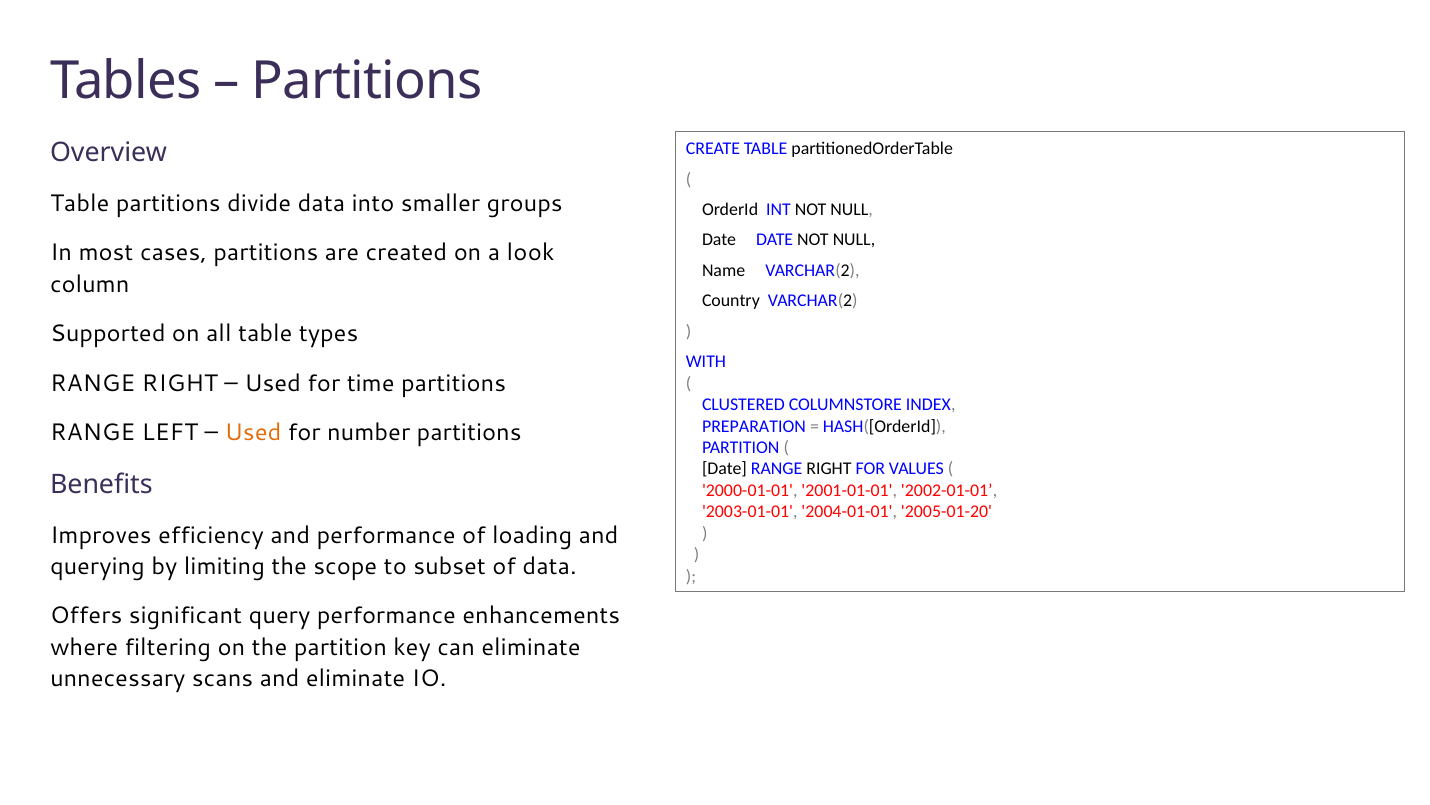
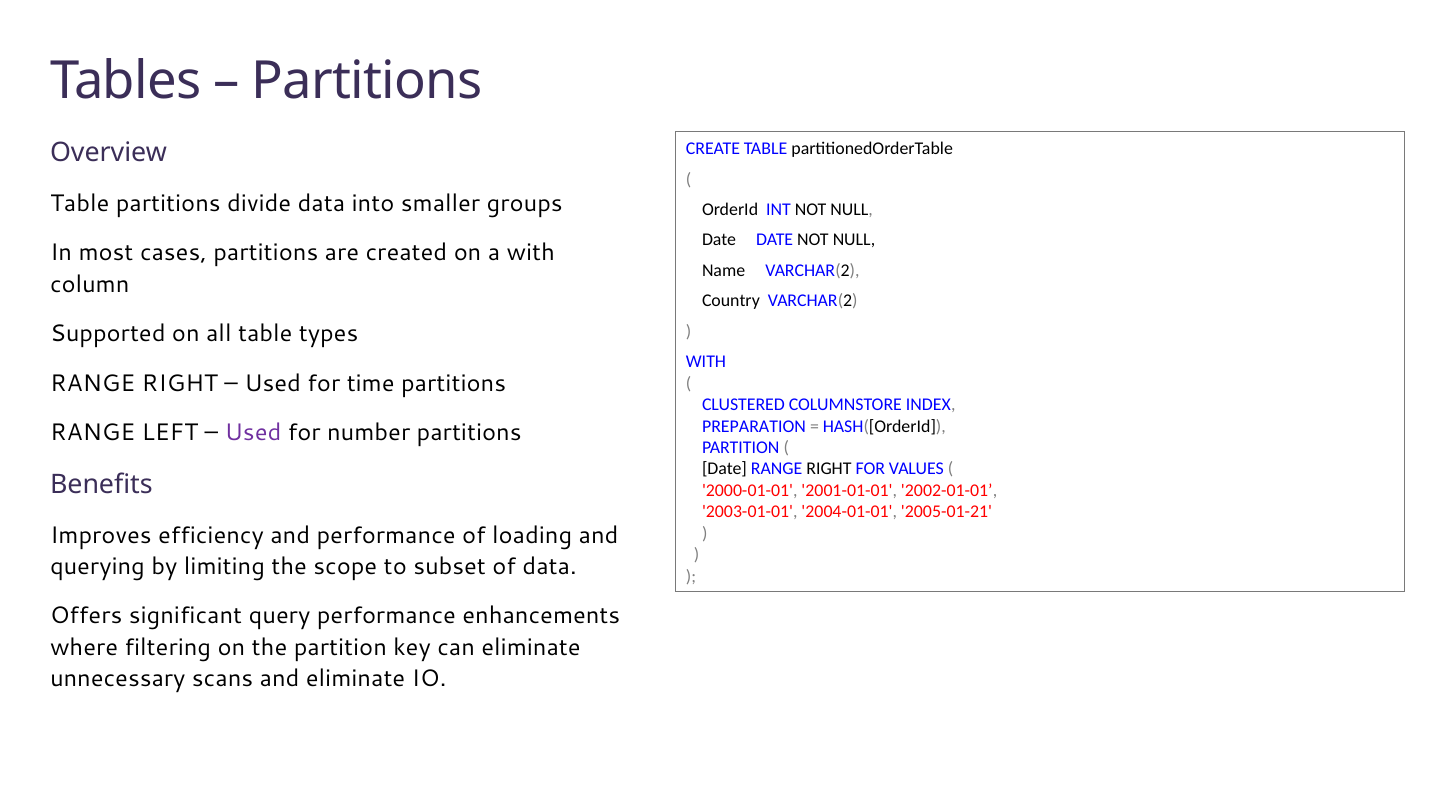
a look: look -> with
Used at (253, 432) colour: orange -> purple
2005-01-20: 2005-01-20 -> 2005-01-21
